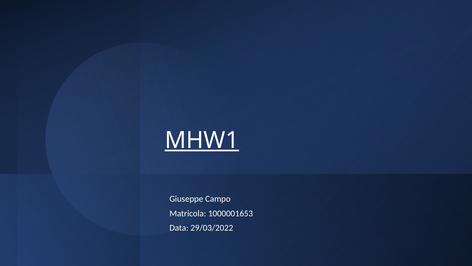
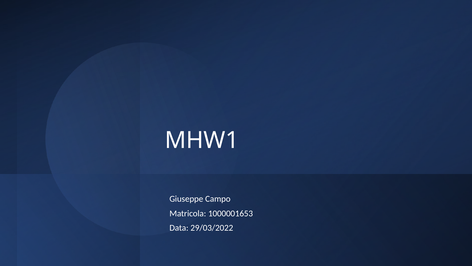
MHW1 underline: present -> none
